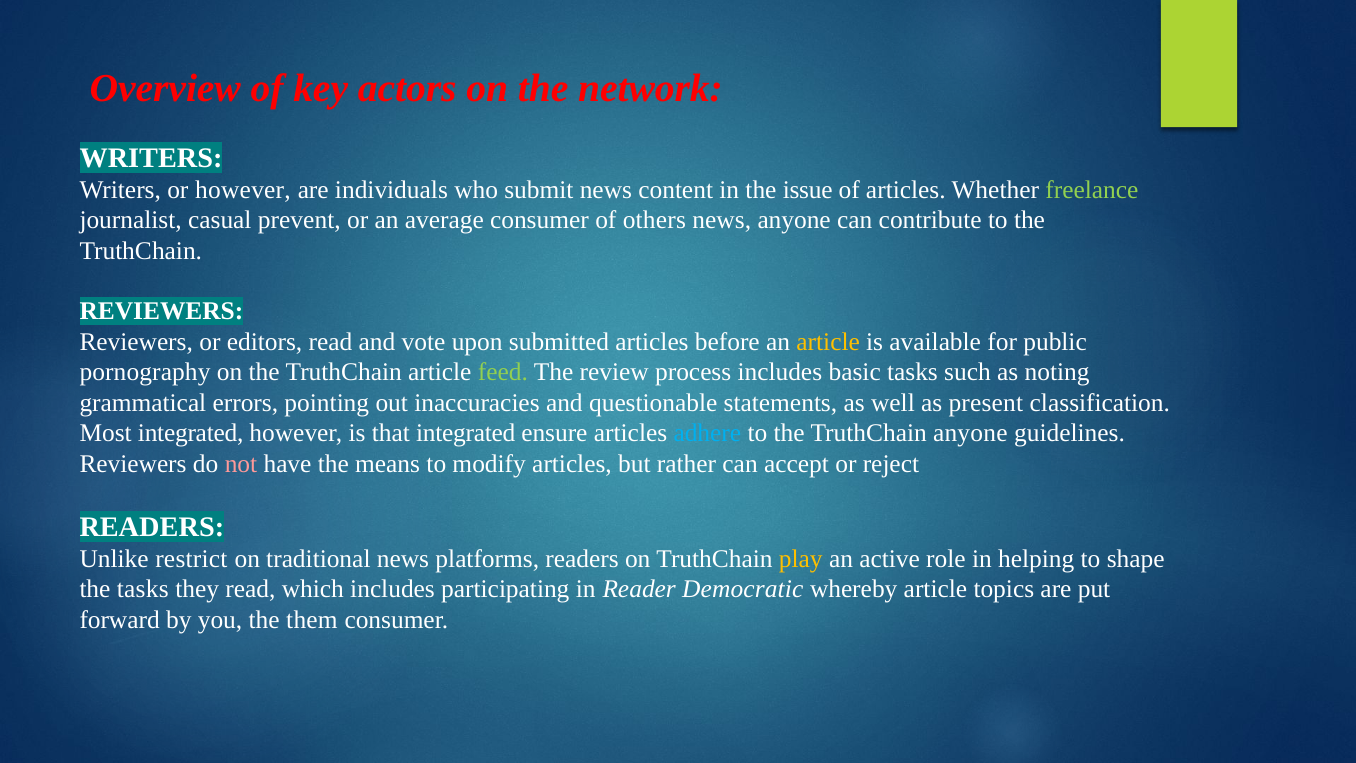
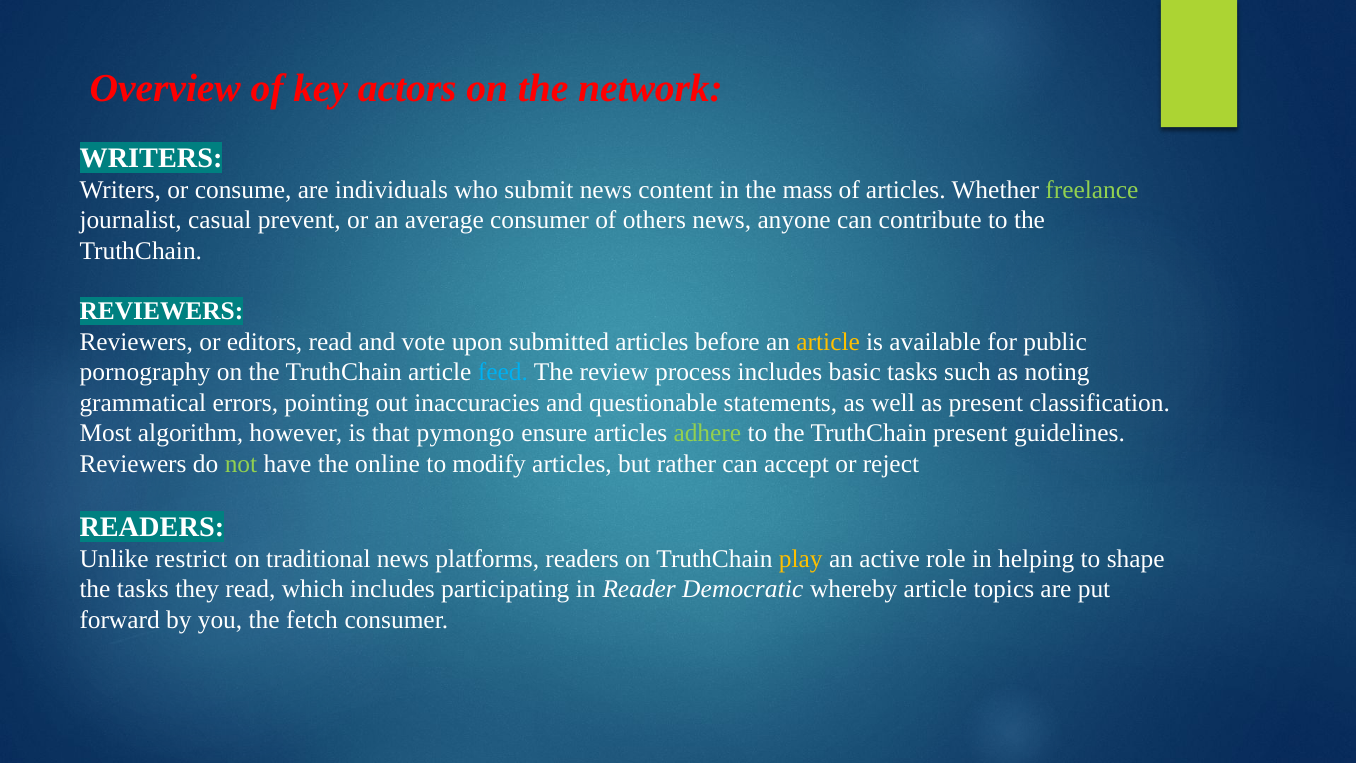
or however: however -> consume
issue: issue -> mass
feed colour: light green -> light blue
Most integrated: integrated -> algorithm
that integrated: integrated -> pymongo
adhere colour: light blue -> light green
TruthChain anyone: anyone -> present
not colour: pink -> light green
means: means -> online
them: them -> fetch
